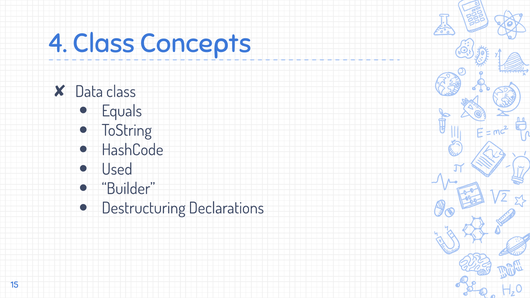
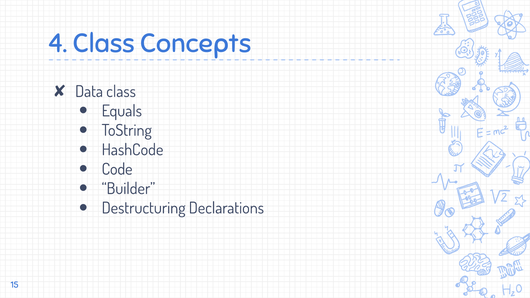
Used: Used -> Code
